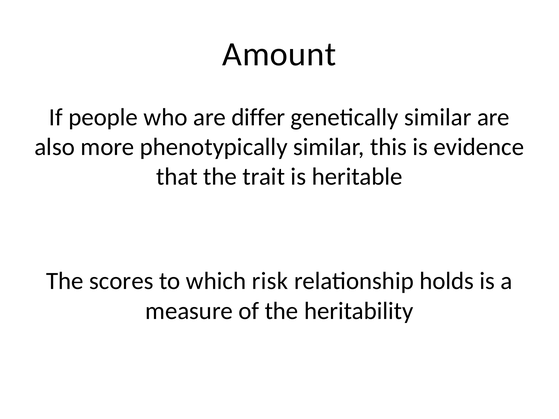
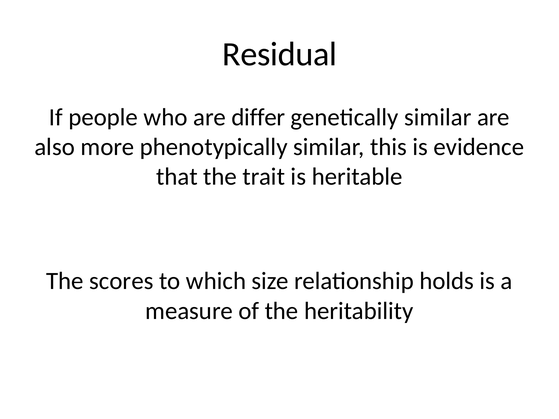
Amount: Amount -> Residual
risk: risk -> size
